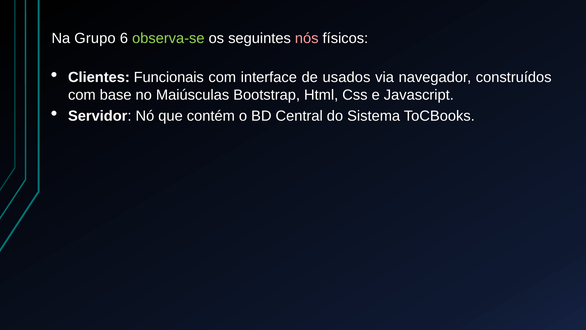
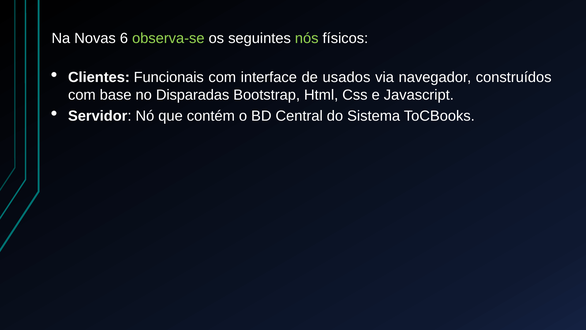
Grupo: Grupo -> Novas
nós colour: pink -> light green
Maiúsculas: Maiúsculas -> Disparadas
